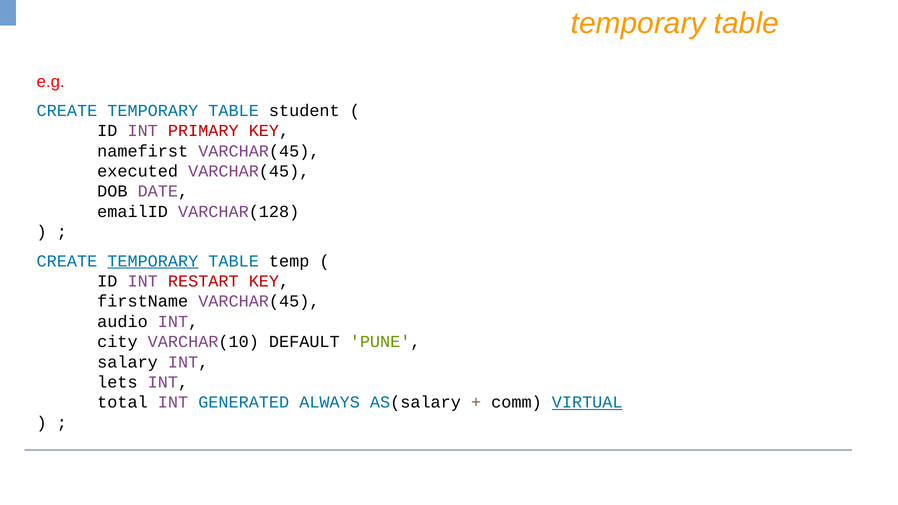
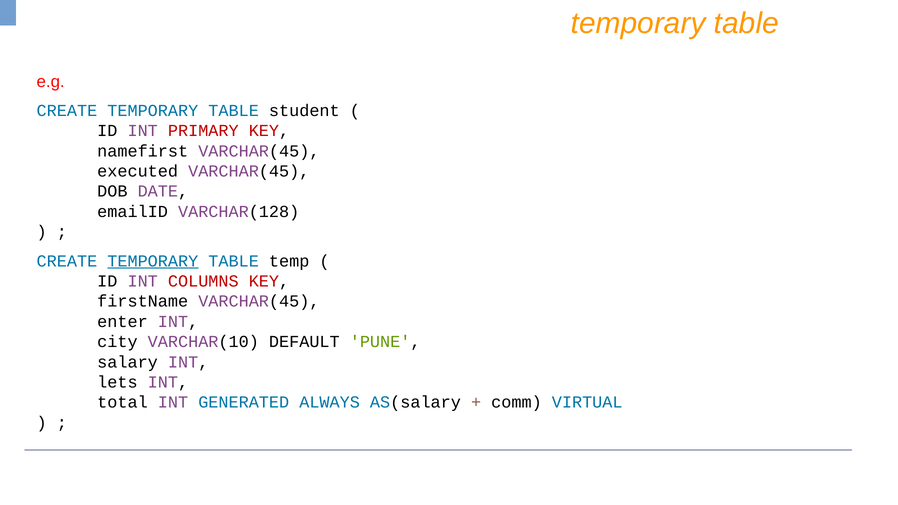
RESTART: RESTART -> COLUMNS
audio: audio -> enter
VIRTUAL underline: present -> none
